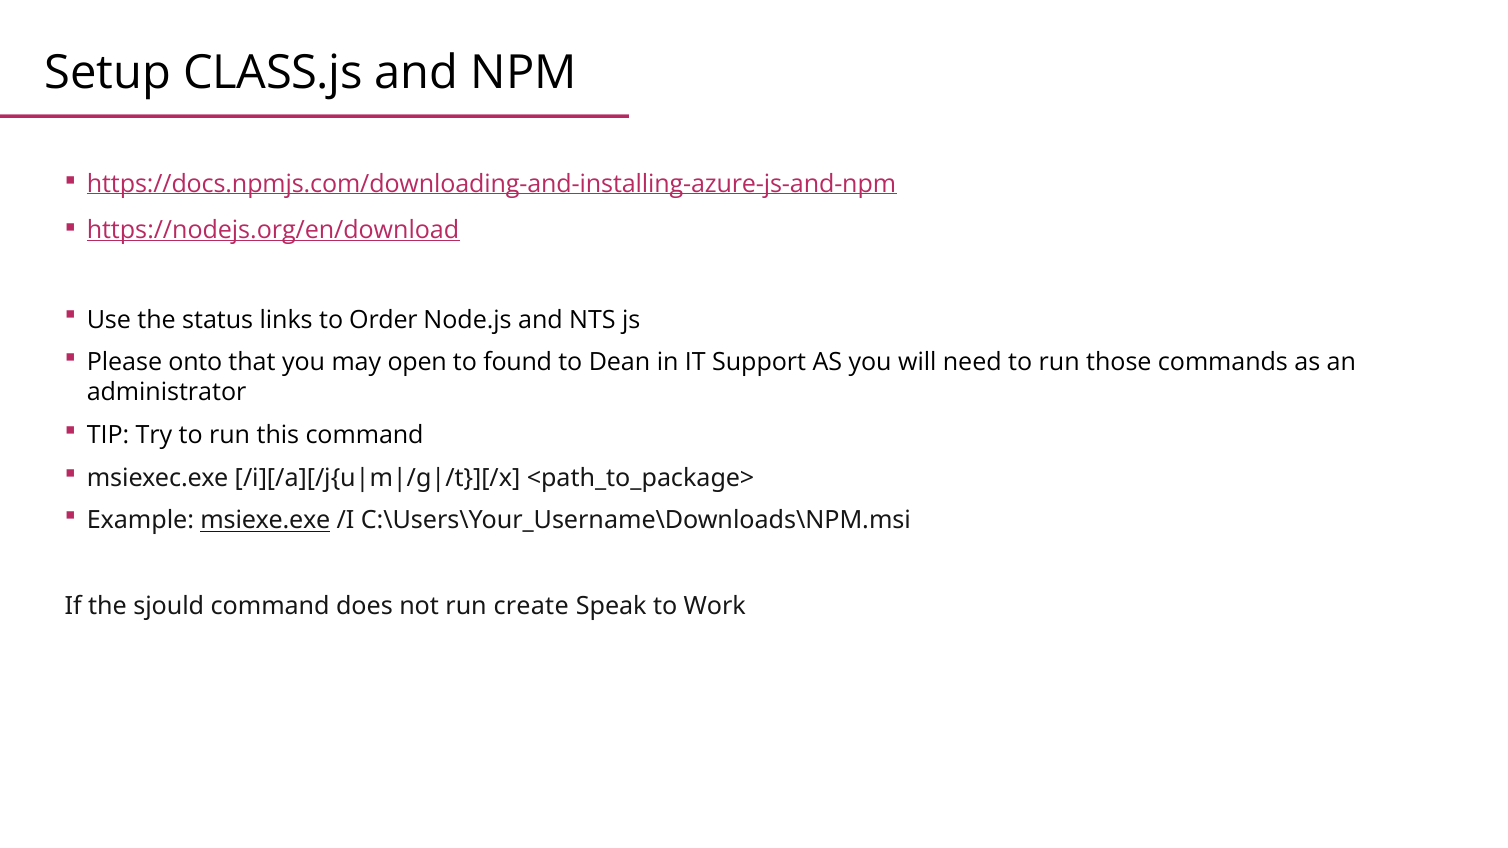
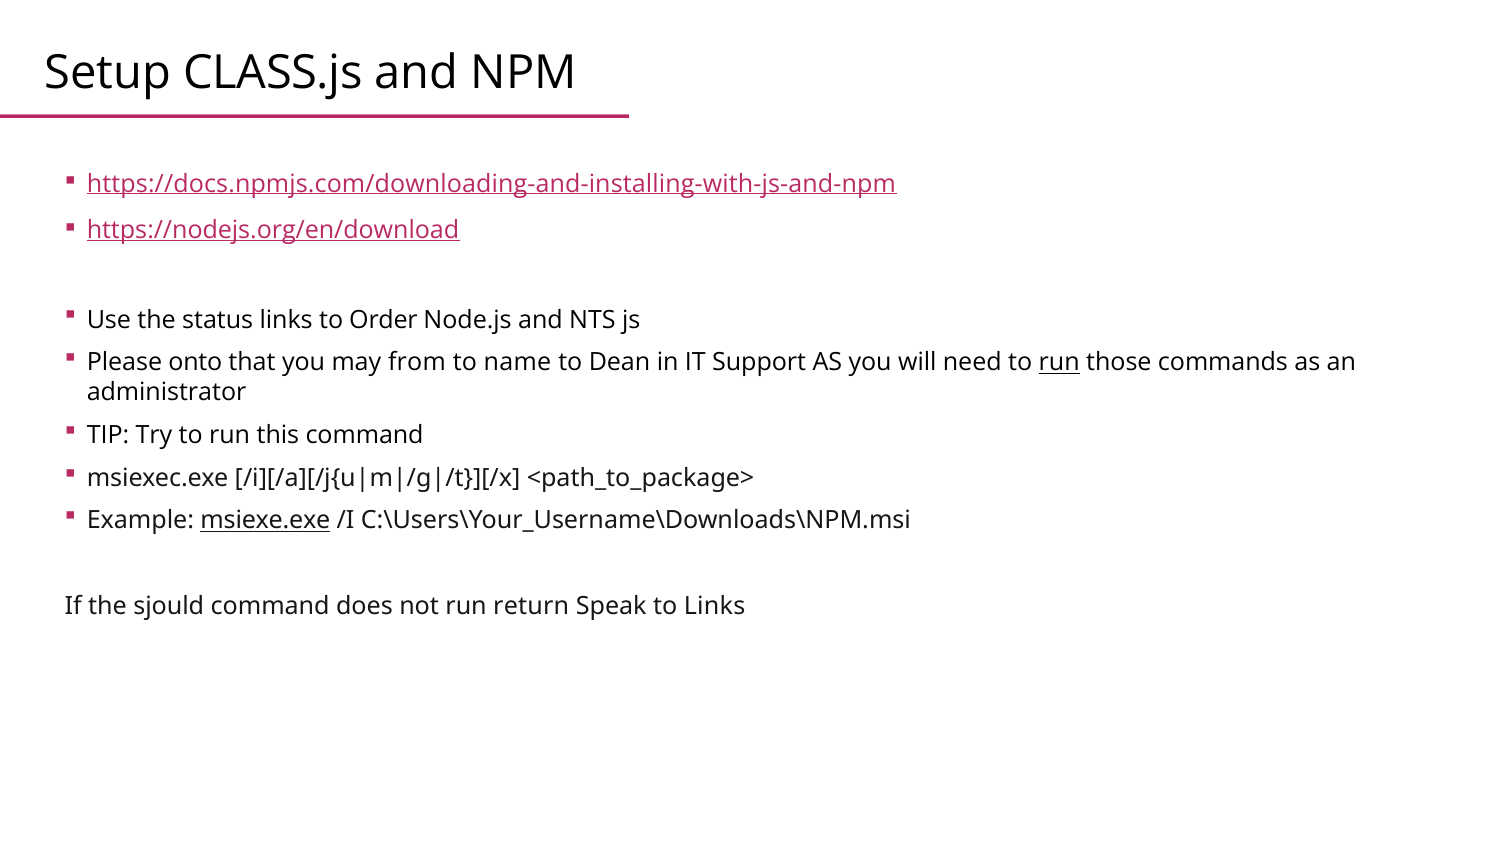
https://docs.npmjs.com/downloading-and-installing-azure-js-and-npm: https://docs.npmjs.com/downloading-and-installing-azure-js-and-npm -> https://docs.npmjs.com/downloading-and-installing-with-js-and-npm
open: open -> from
found: found -> name
run at (1059, 363) underline: none -> present
create: create -> return
to Work: Work -> Links
